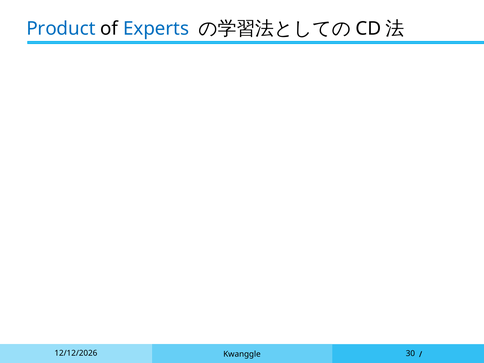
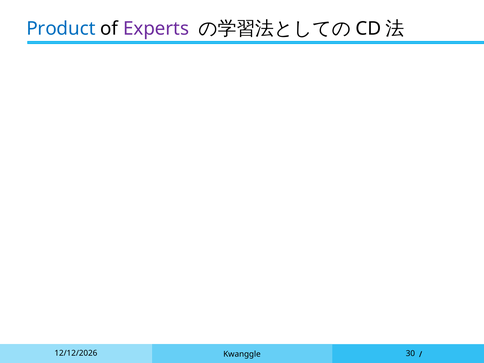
Experts colour: blue -> purple
